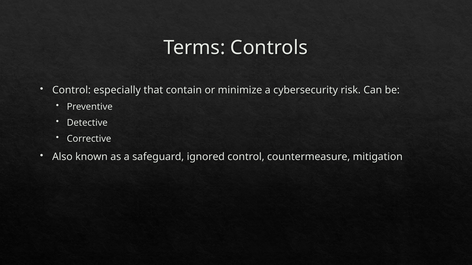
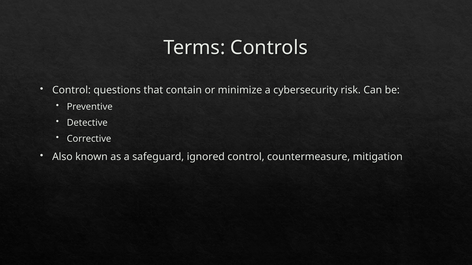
especially: especially -> questions
